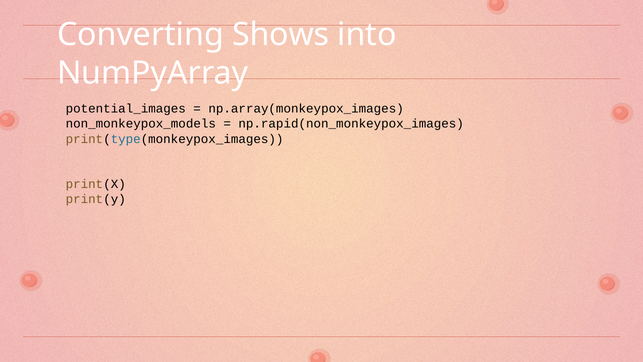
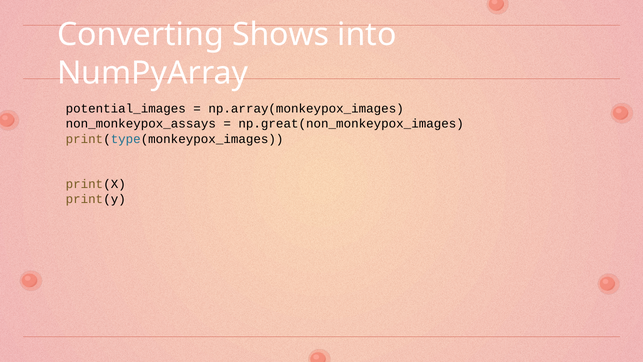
non_monkeypox_models: non_monkeypox_models -> non_monkeypox_assays
np.rapid(non_monkeypox_images: np.rapid(non_monkeypox_images -> np.great(non_monkeypox_images
